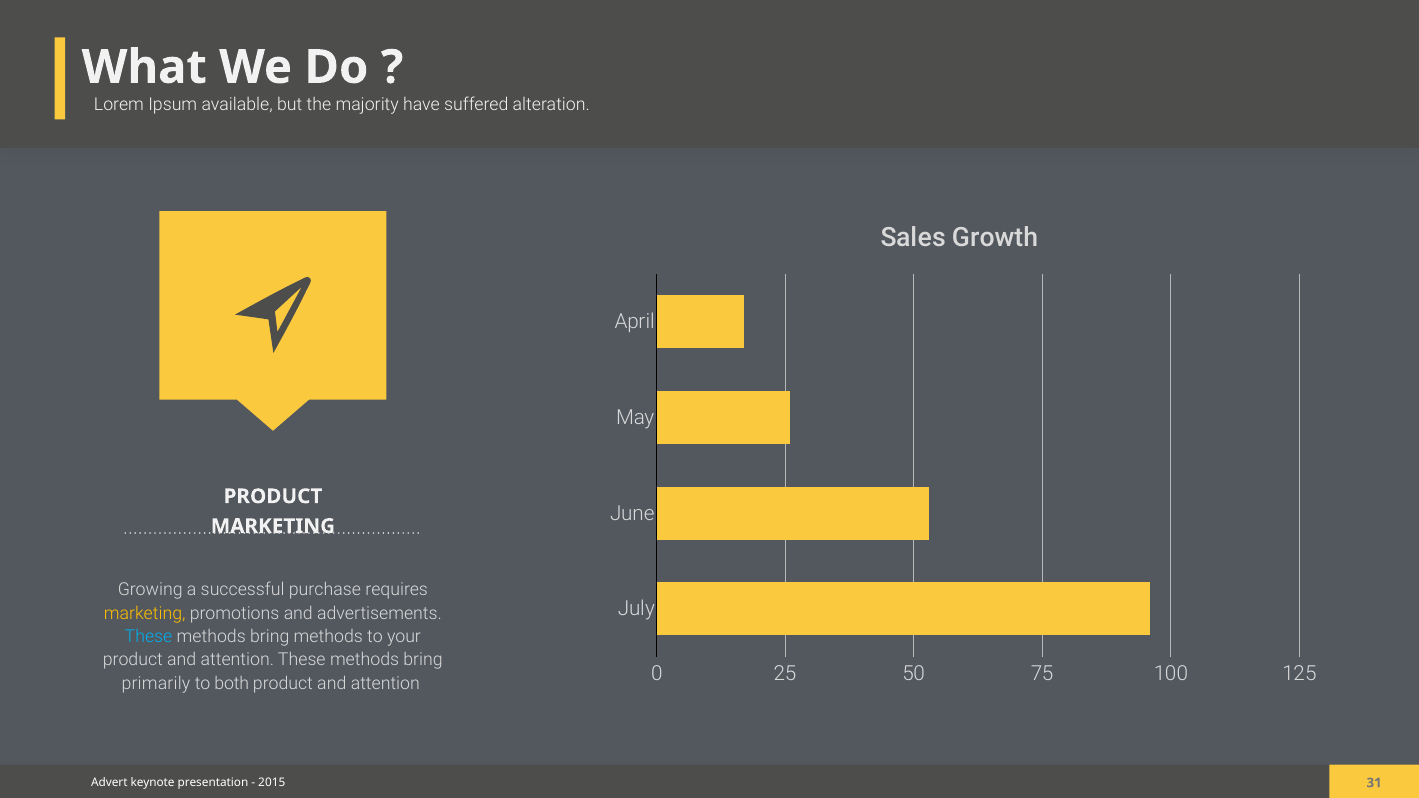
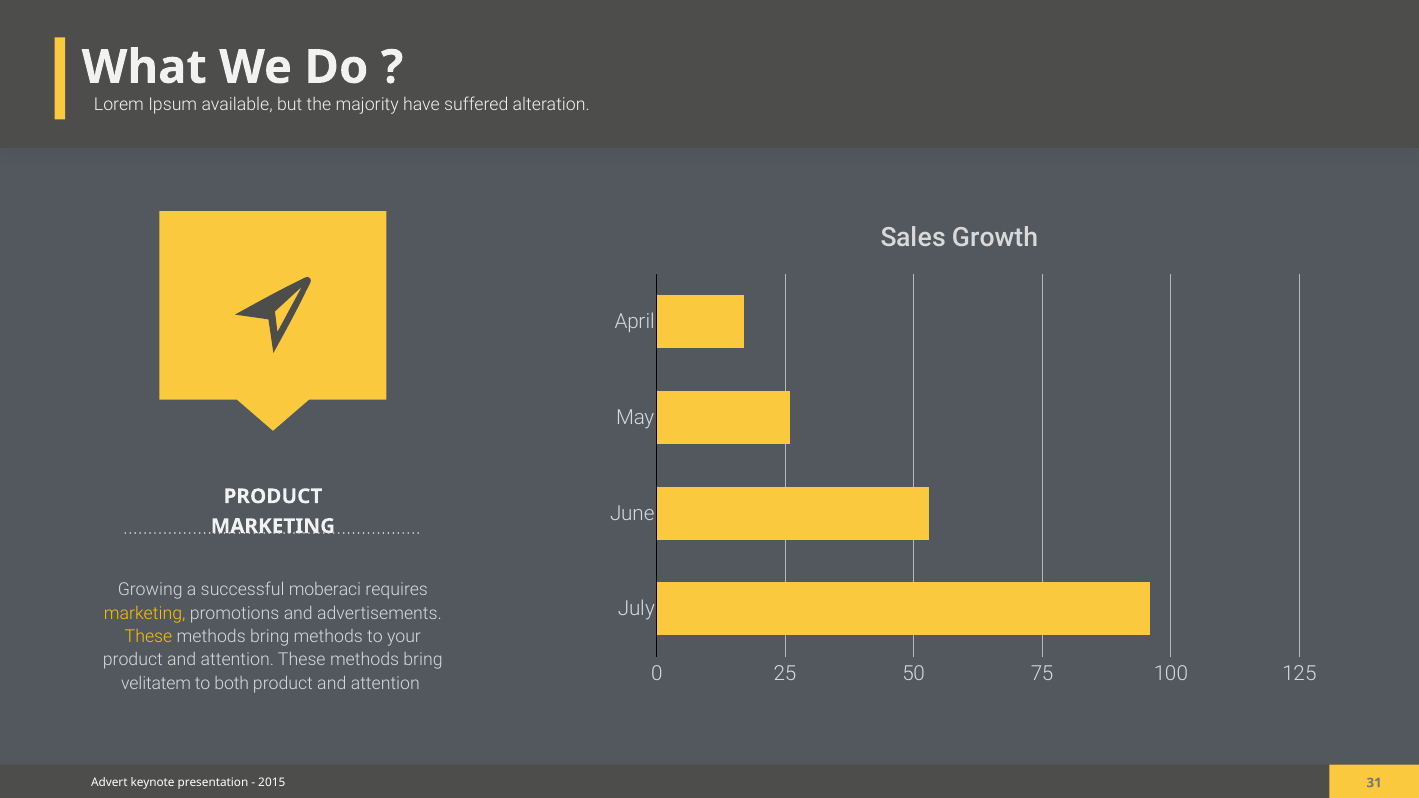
purchase: purchase -> moberaci
These at (149, 637) colour: light blue -> yellow
primarily: primarily -> velitatem
